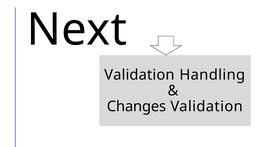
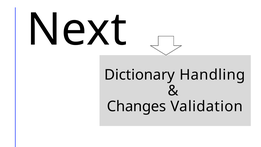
Validation at (140, 75): Validation -> Dictionary
